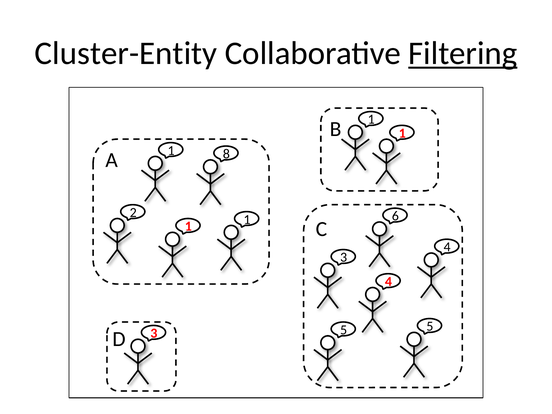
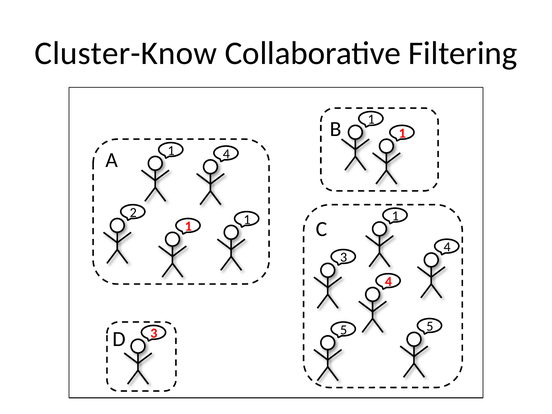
Cluster-Entity: Cluster-Entity -> Cluster-Know
Filtering underline: present -> none
1 8: 8 -> 4
6 at (395, 216): 6 -> 1
